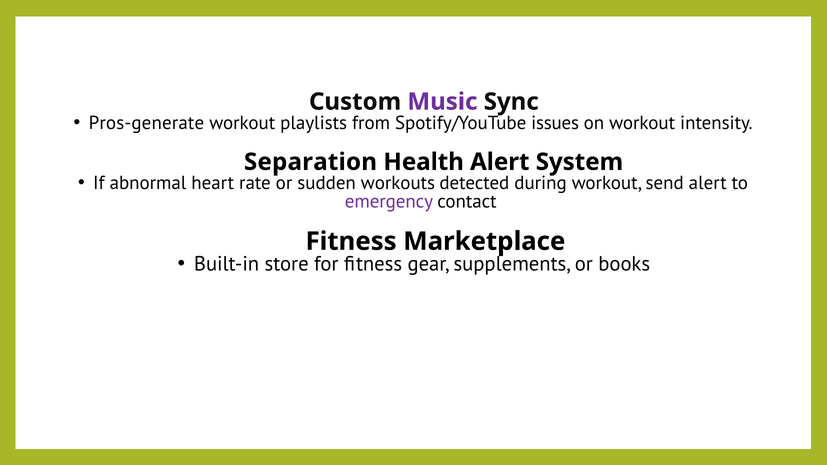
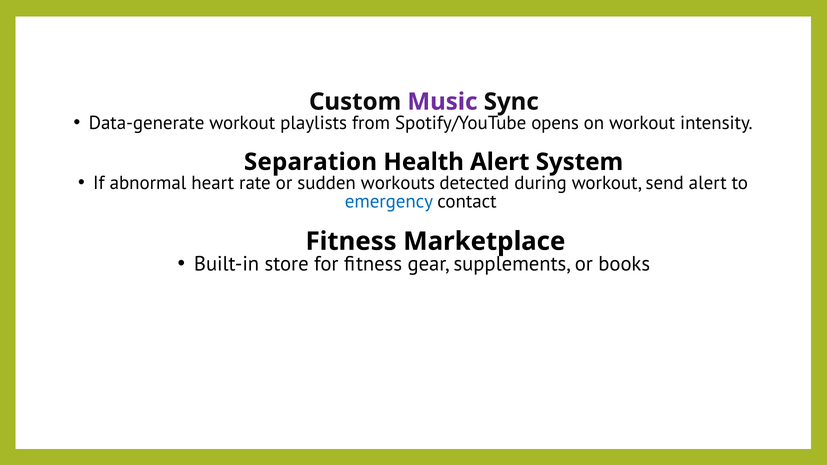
Pros-generate: Pros-generate -> Data-generate
issues: issues -> opens
emergency colour: purple -> blue
